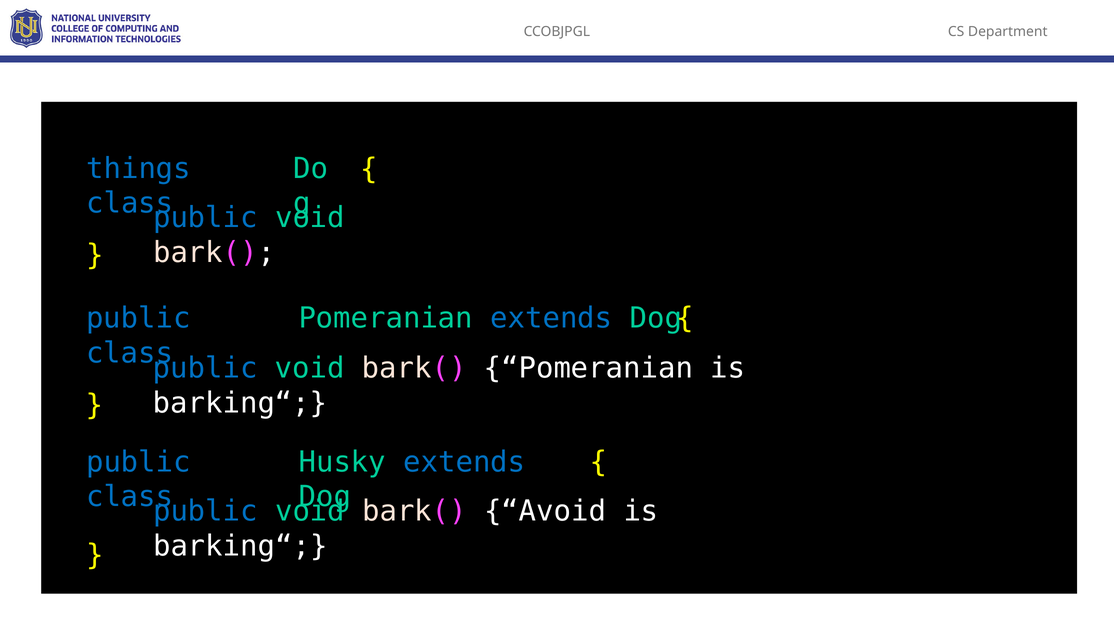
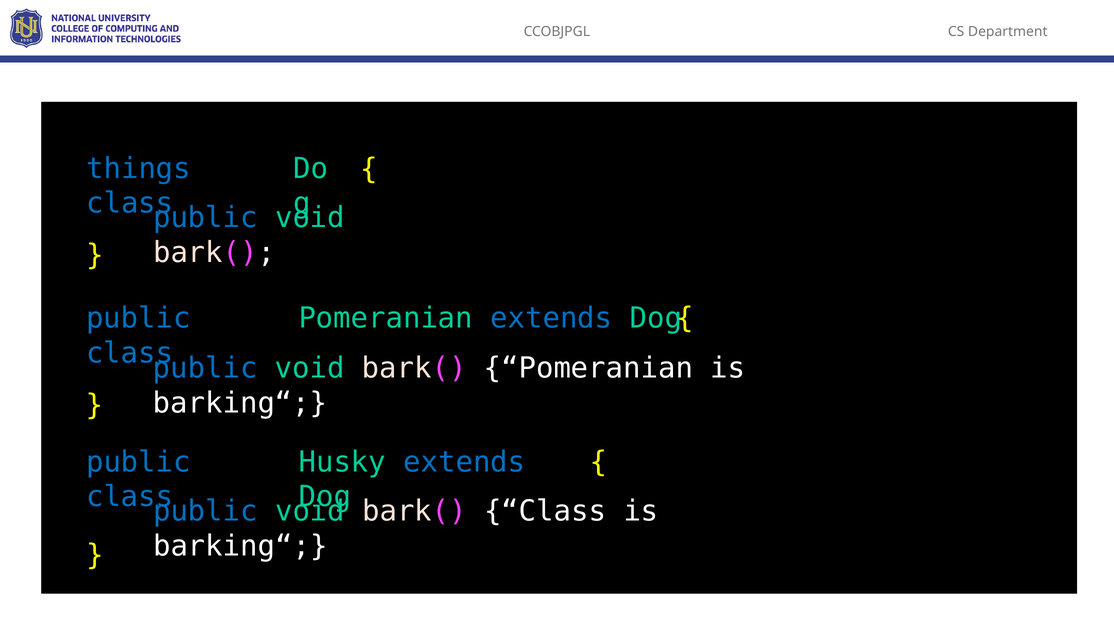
bark( Avoid: Avoid -> Class
